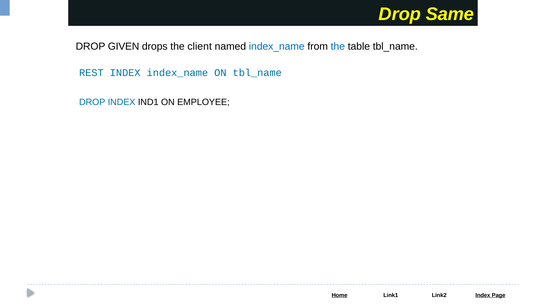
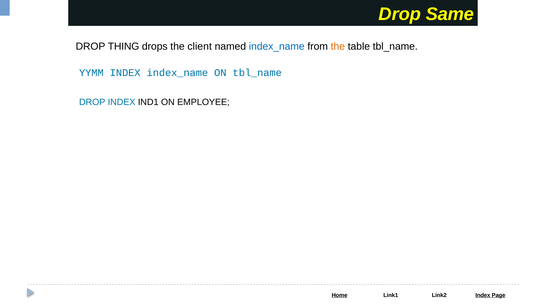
GIVEN: GIVEN -> THING
the at (338, 46) colour: blue -> orange
REST: REST -> YYMM
